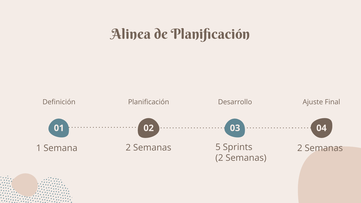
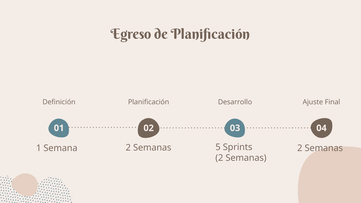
Alinea: Alinea -> Egreso
